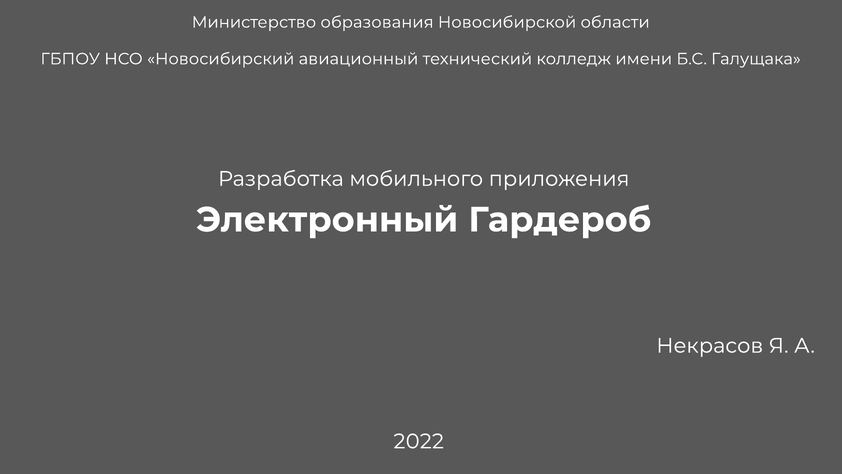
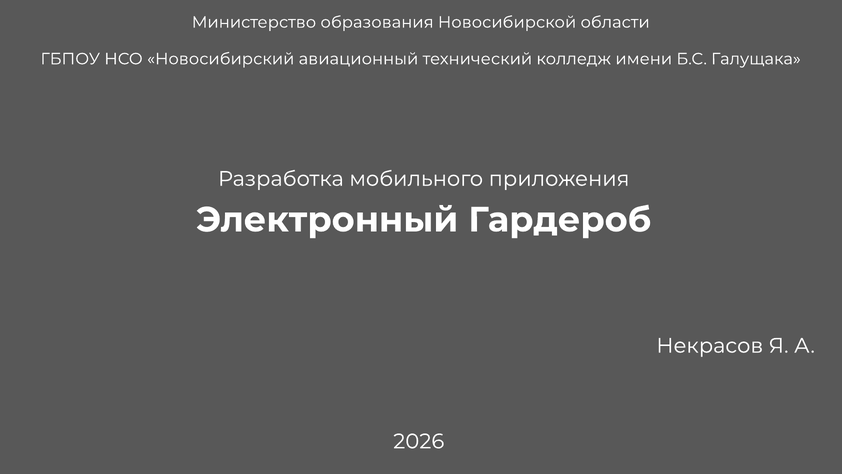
2022: 2022 -> 2026
